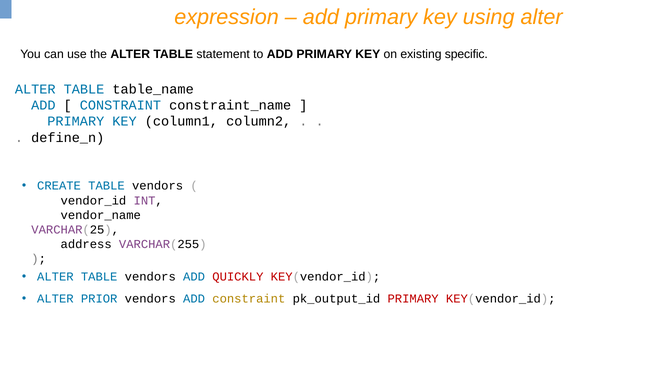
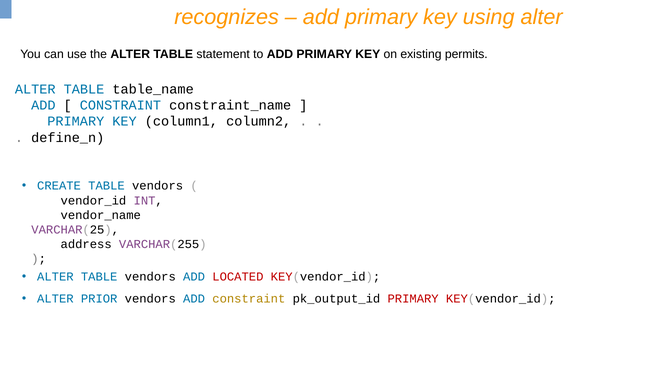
expression: expression -> recognizes
specific: specific -> permits
QUICKLY: QUICKLY -> LOCATED
